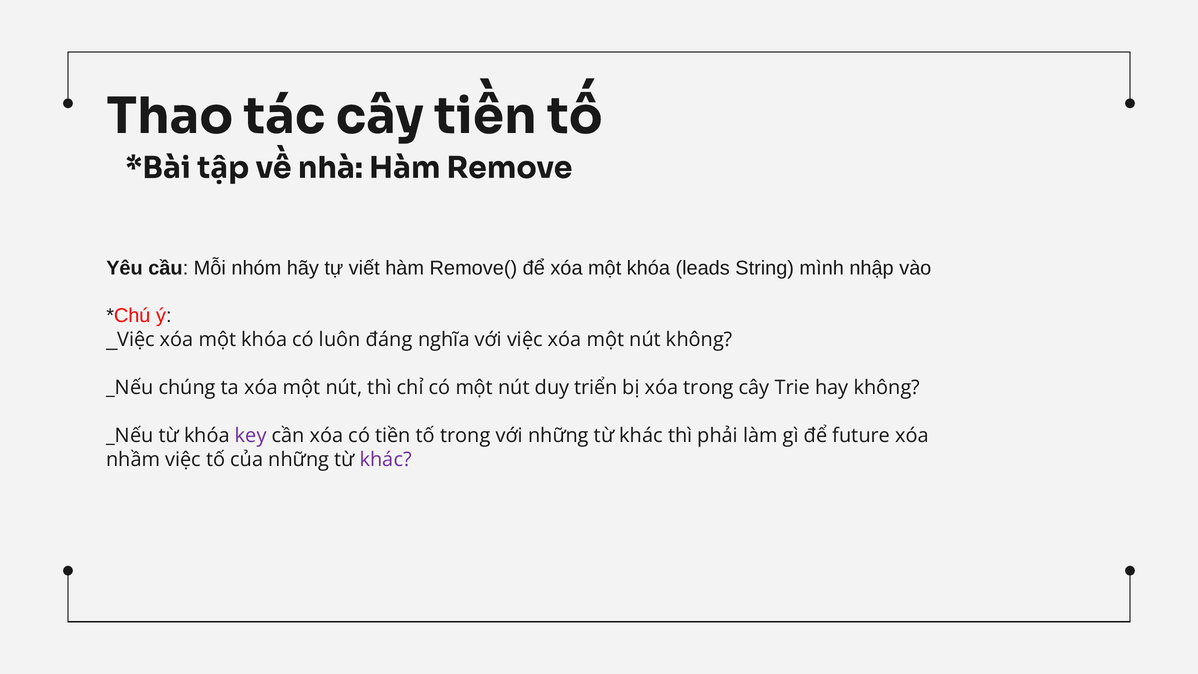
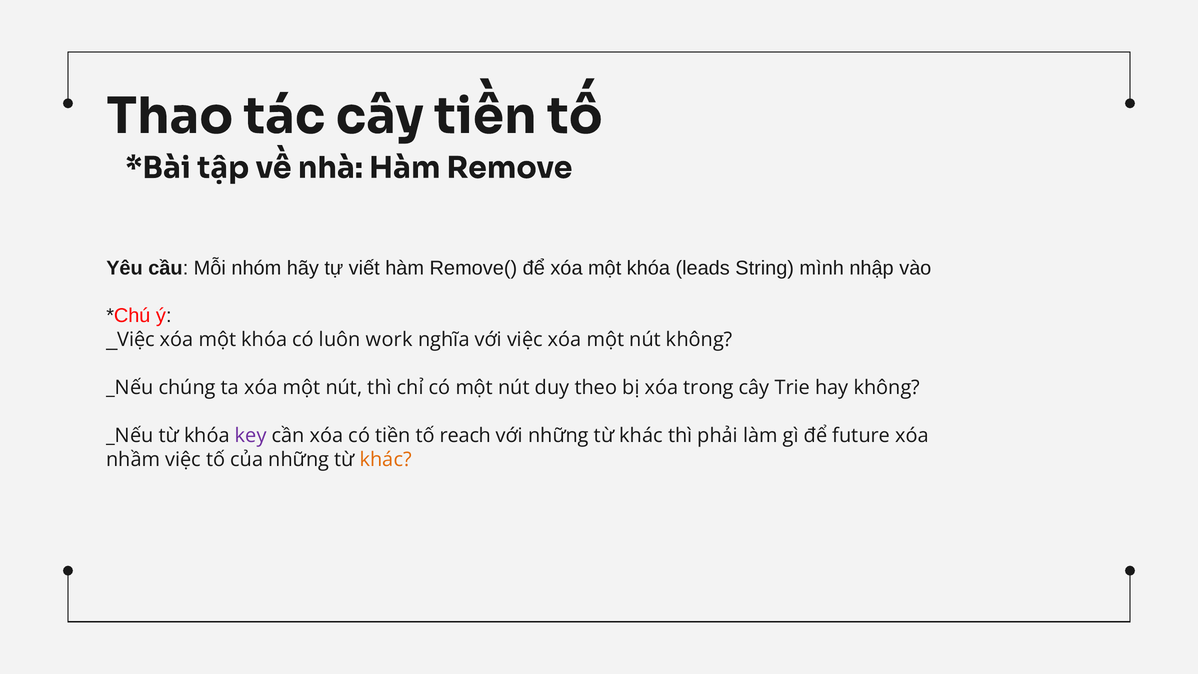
đáng: đáng -> work
triển: triển -> theo
tố trong: trong -> reach
khác at (386, 460) colour: purple -> orange
